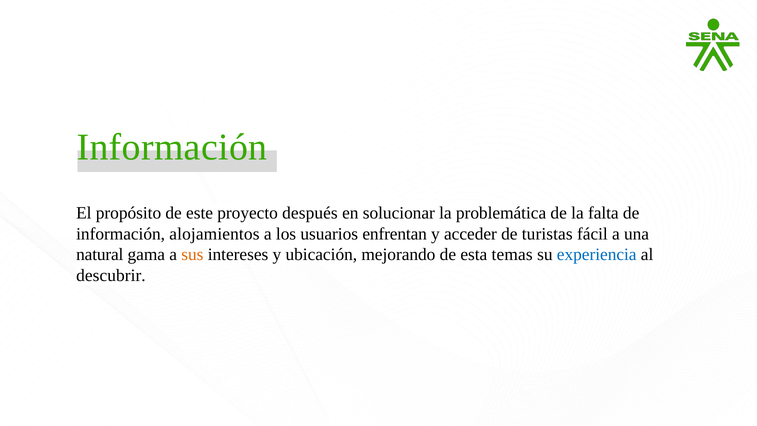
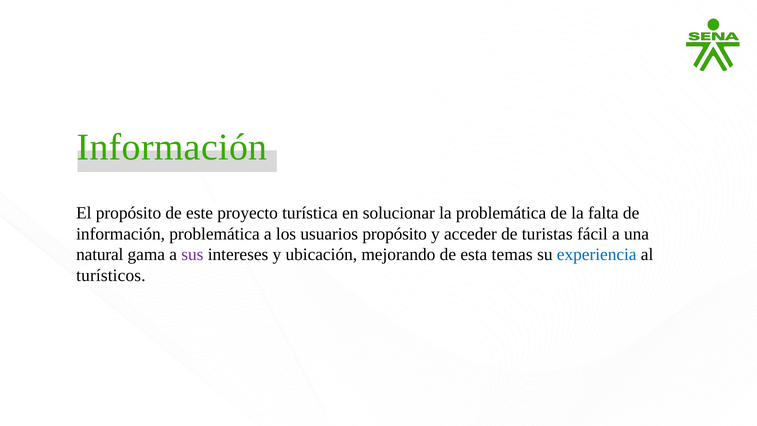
después: después -> turística
información alojamientos: alojamientos -> problemática
usuarios enfrentan: enfrentan -> propósito
sus colour: orange -> purple
descubrir: descubrir -> turísticos
